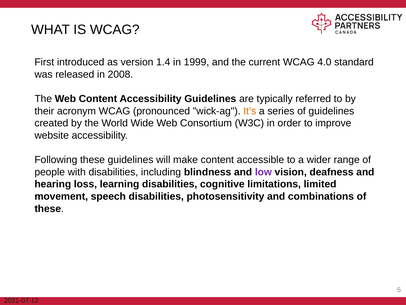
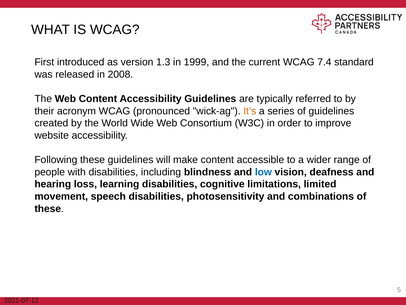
1.4: 1.4 -> 1.3
4.0: 4.0 -> 7.4
low colour: purple -> blue
